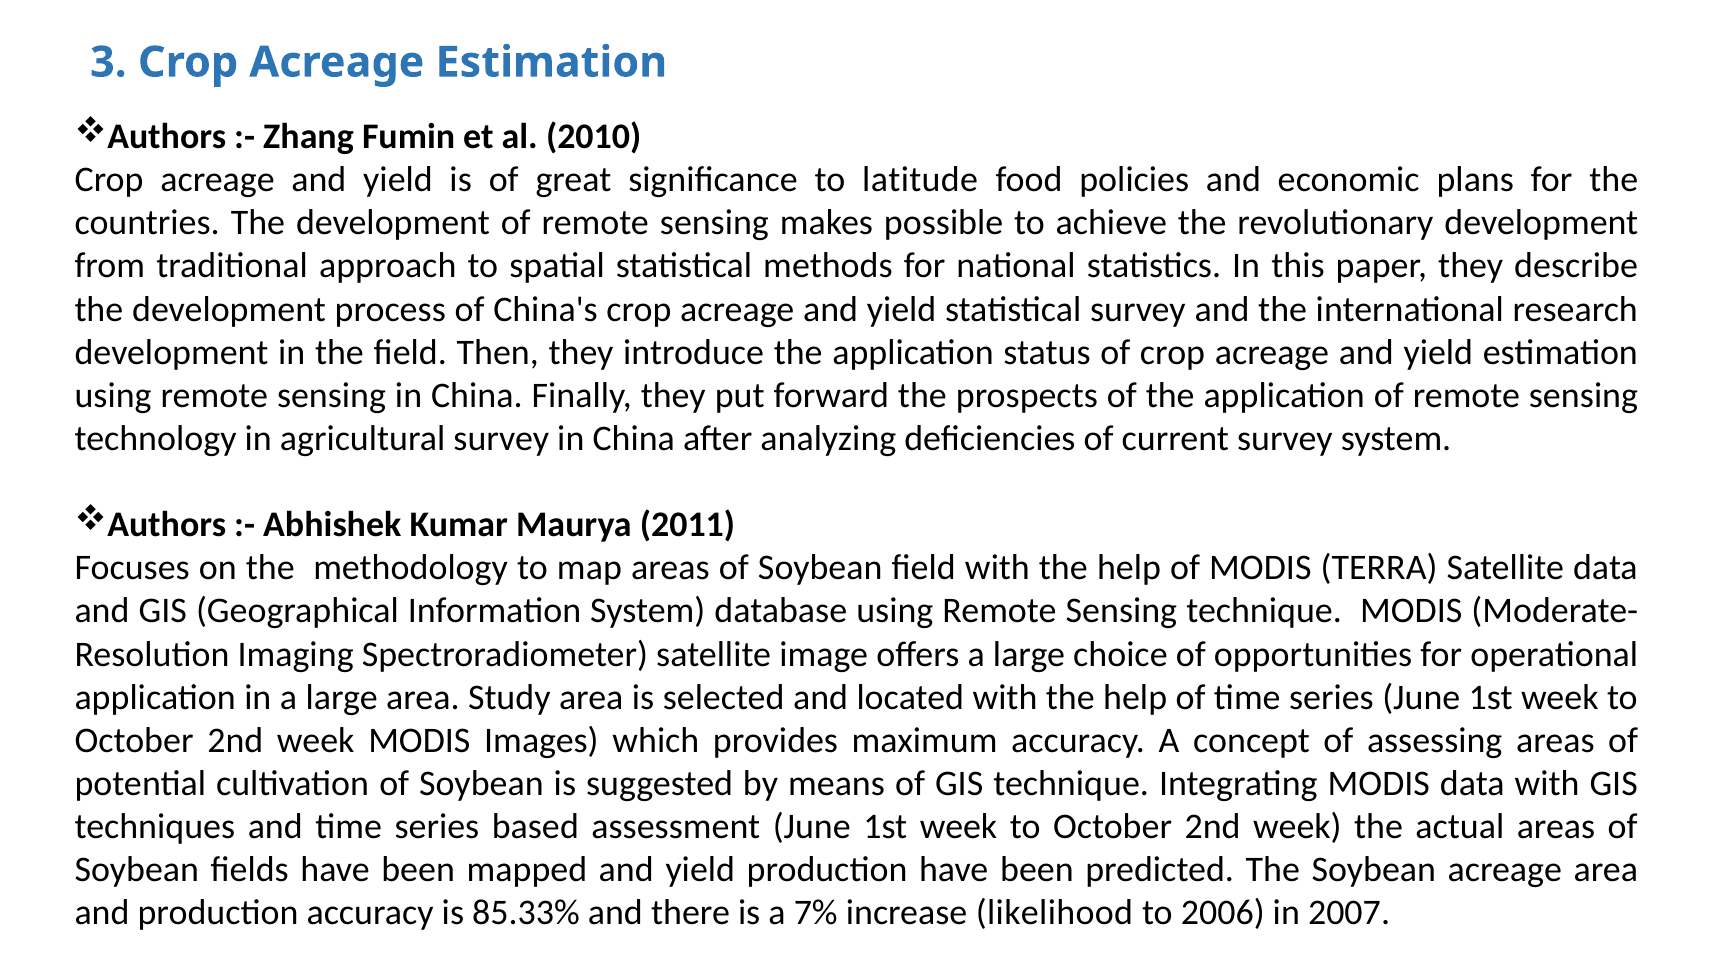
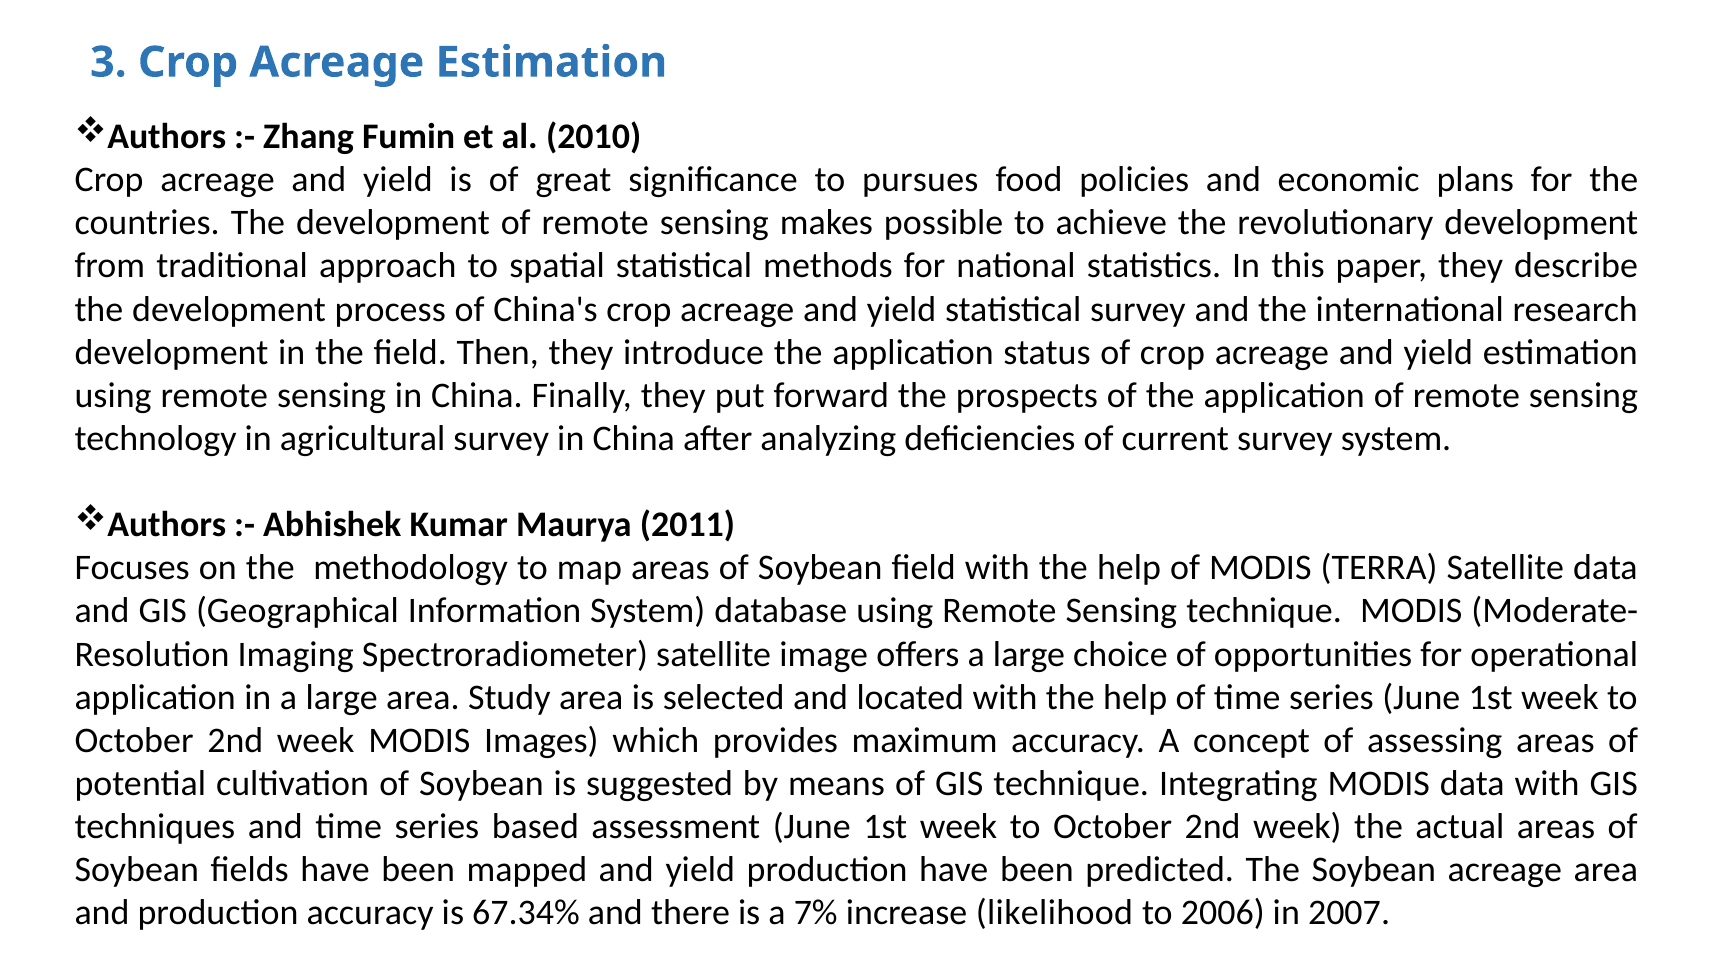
latitude: latitude -> pursues
85.33%: 85.33% -> 67.34%
